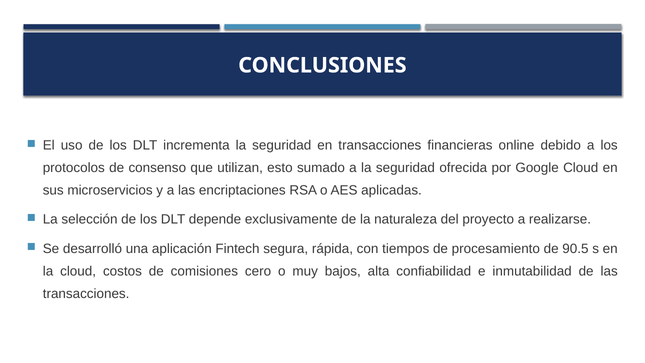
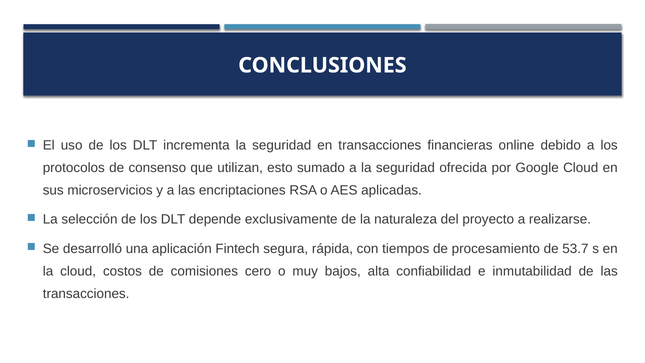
90.5: 90.5 -> 53.7
